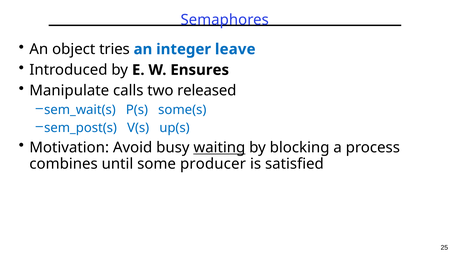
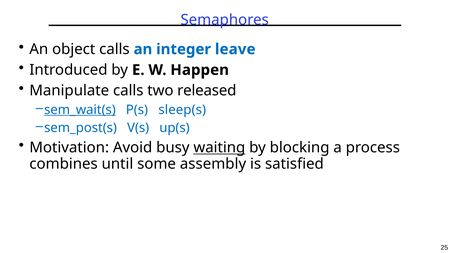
object tries: tries -> calls
Ensures: Ensures -> Happen
sem_wait(s underline: none -> present
some(s: some(s -> sleep(s
producer: producer -> assembly
